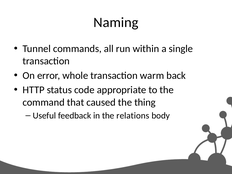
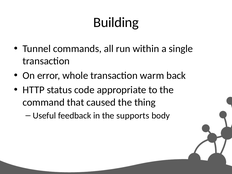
Naming: Naming -> Building
relations: relations -> supports
